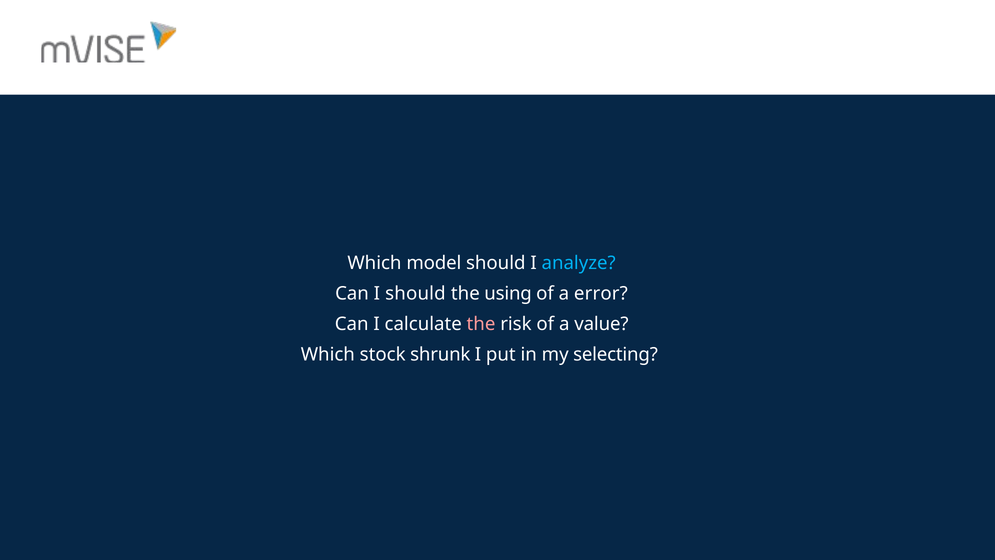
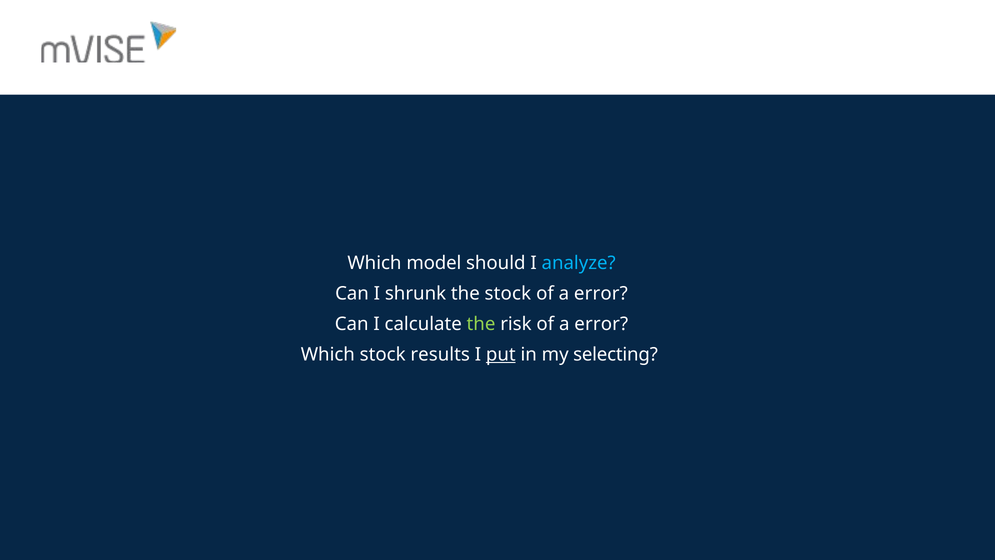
I should: should -> shrunk
the using: using -> stock
the at (481, 324) colour: pink -> light green
risk of a value: value -> error
shrunk: shrunk -> results
put underline: none -> present
